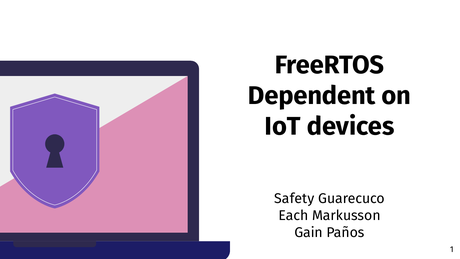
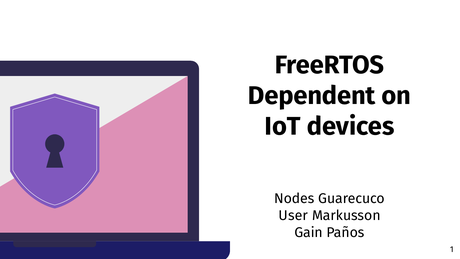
Safety: Safety -> Nodes
Each: Each -> User
